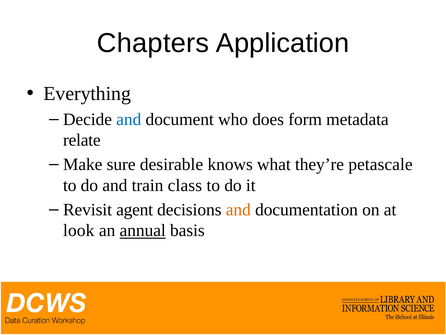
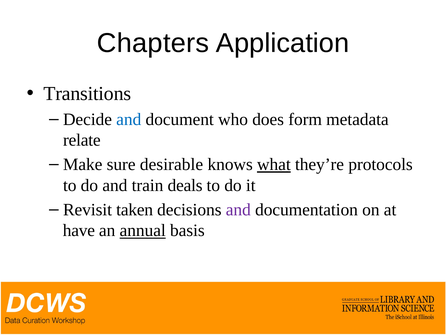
Everything: Everything -> Transitions
what underline: none -> present
petascale: petascale -> protocols
class: class -> deals
agent: agent -> taken
and at (238, 209) colour: orange -> purple
look: look -> have
